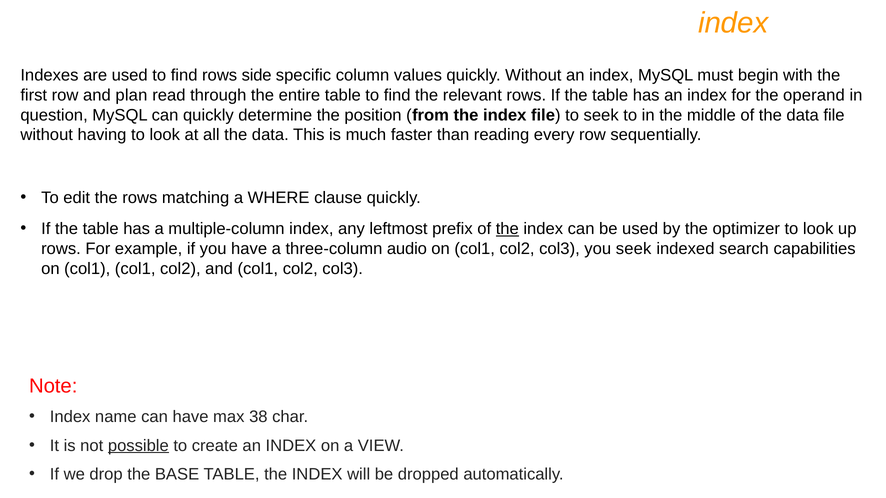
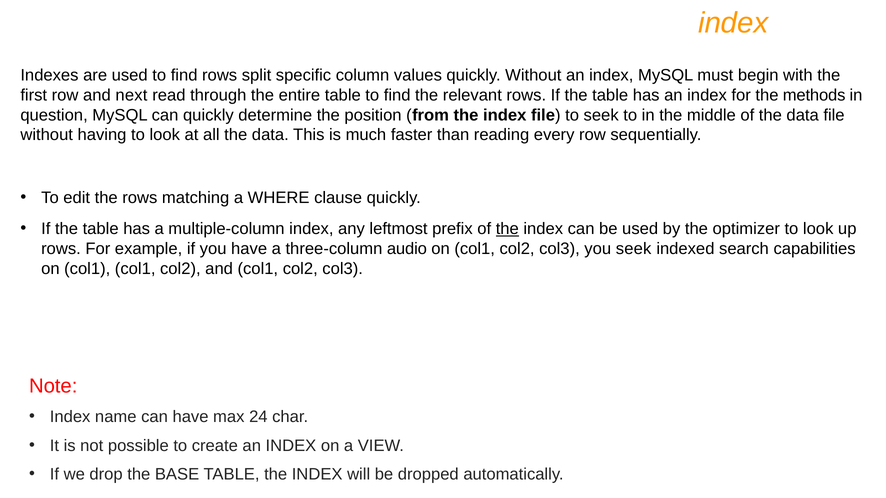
side: side -> split
plan: plan -> next
operand: operand -> methods
38: 38 -> 24
possible underline: present -> none
